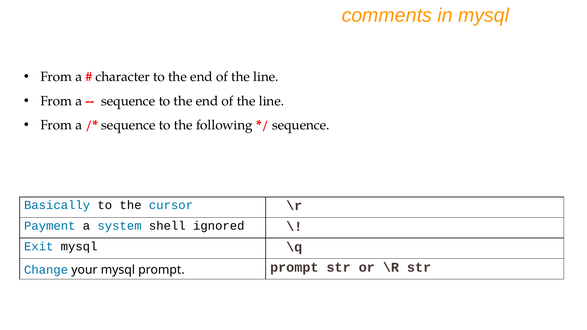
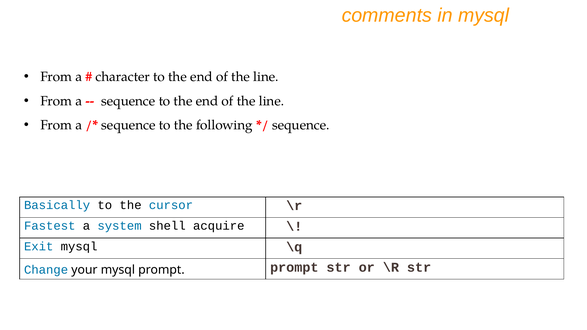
Payment: Payment -> Fastest
ignored: ignored -> acquire
